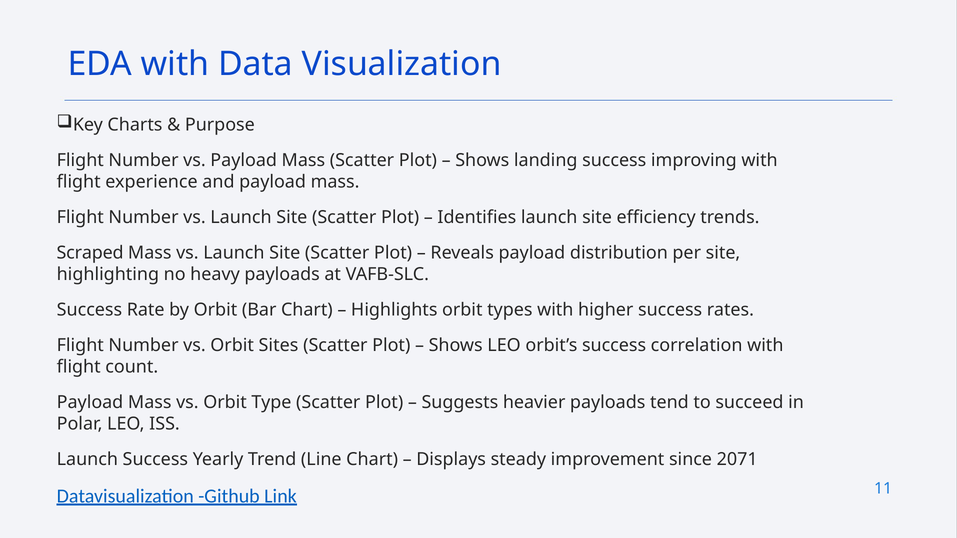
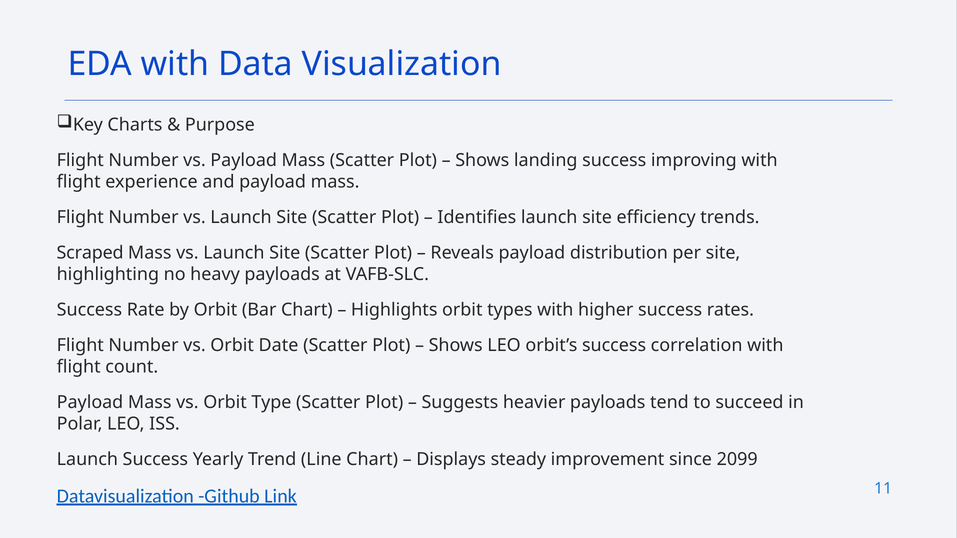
Sites: Sites -> Date
2071: 2071 -> 2099
